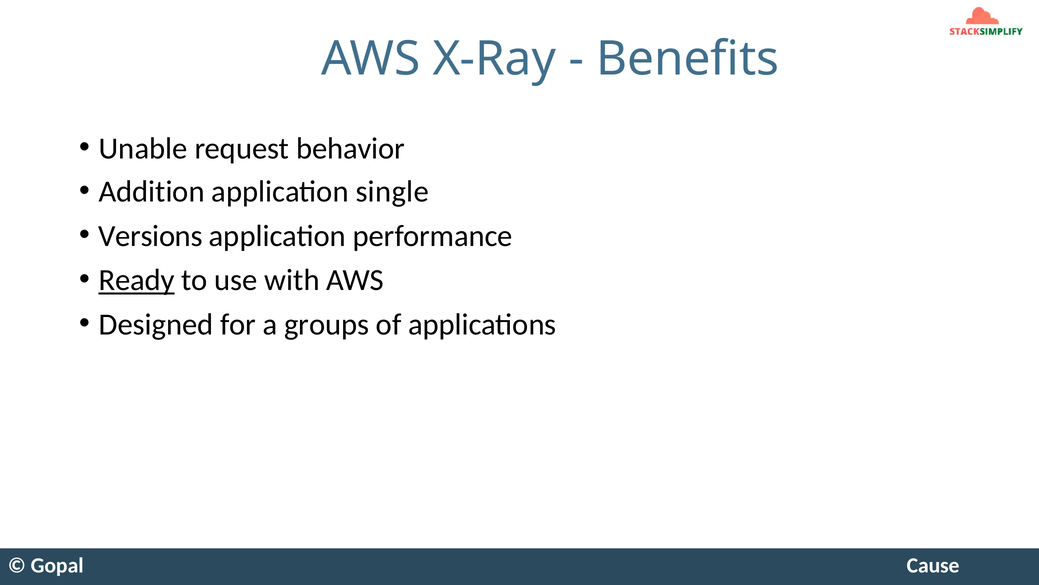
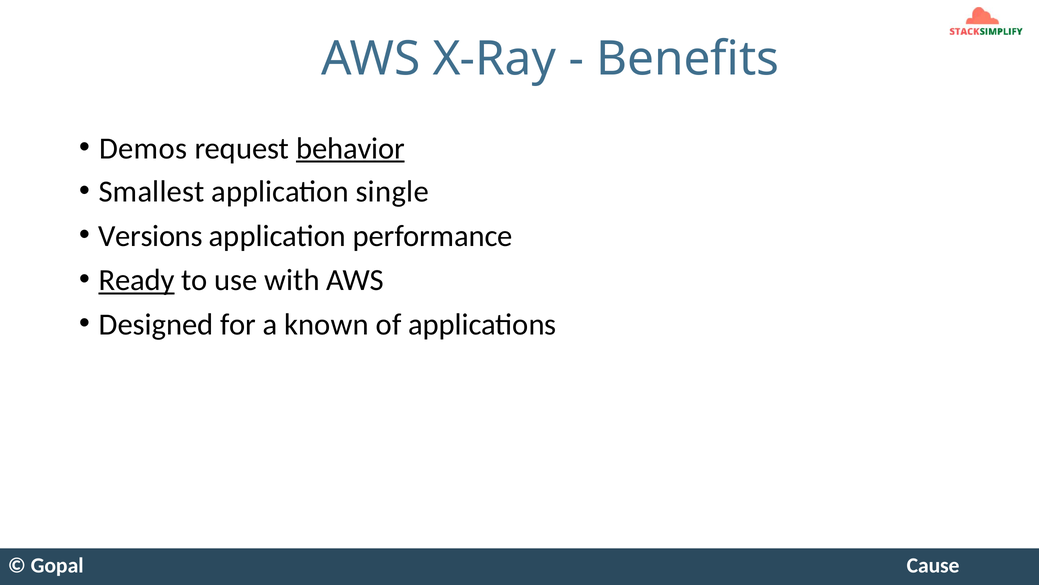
Unable: Unable -> Demos
behavior underline: none -> present
Addition: Addition -> Smallest
groups: groups -> known
